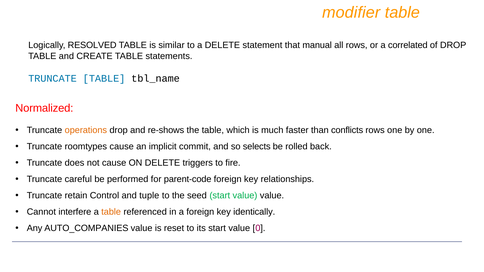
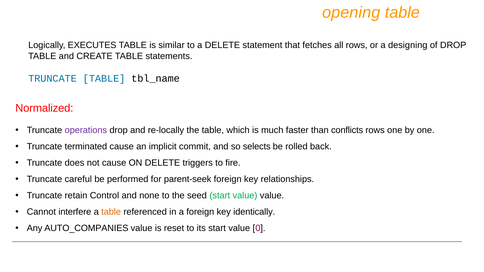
modifier: modifier -> opening
RESOLVED: RESOLVED -> EXECUTES
manual: manual -> fetches
correlated: correlated -> designing
operations colour: orange -> purple
re-shows: re-shows -> re-locally
roomtypes: roomtypes -> terminated
parent-code: parent-code -> parent-seek
tuple: tuple -> none
